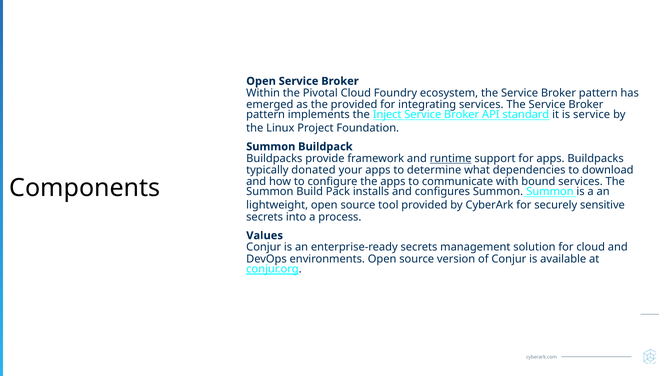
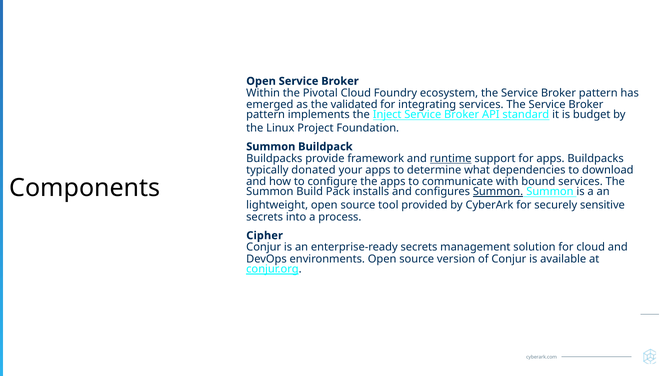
the provided: provided -> validated
is service: service -> budget
Summon at (498, 192) underline: none -> present
Values: Values -> Cipher
